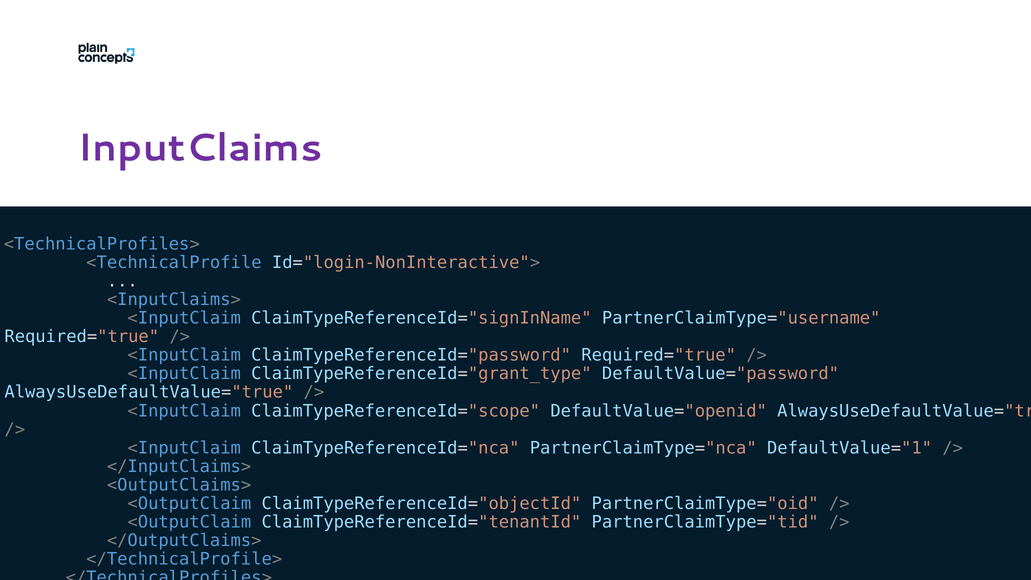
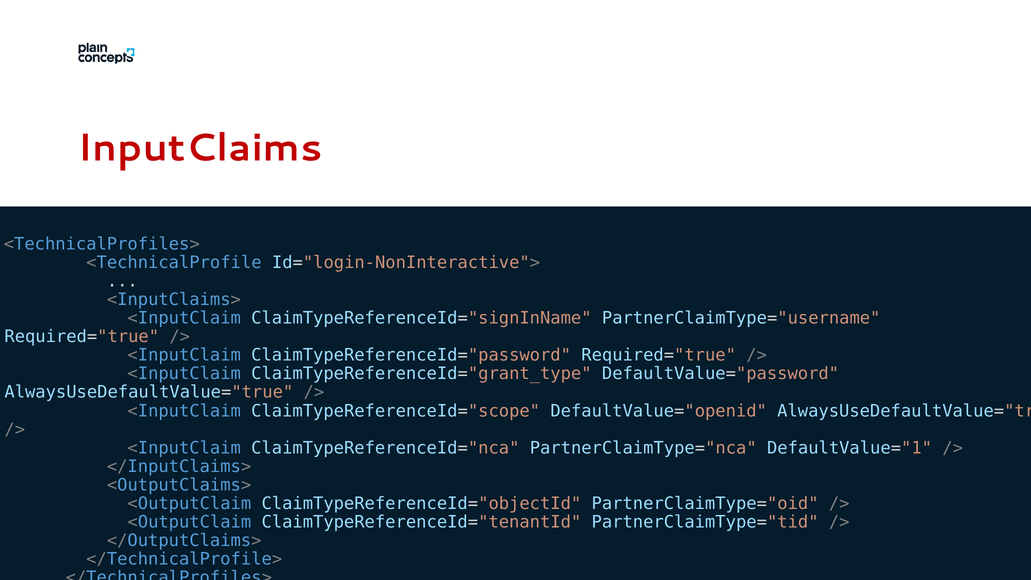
InputClaims colour: purple -> red
